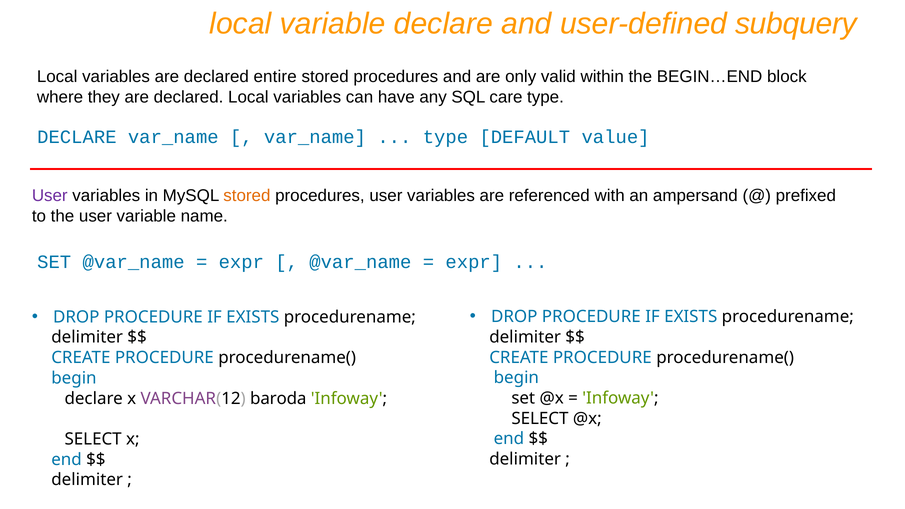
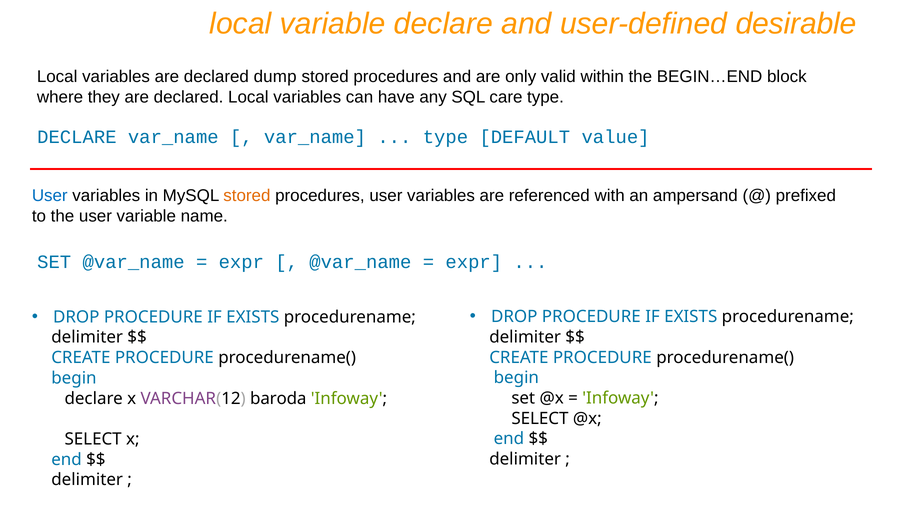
subquery: subquery -> desirable
entire: entire -> dump
User at (50, 196) colour: purple -> blue
